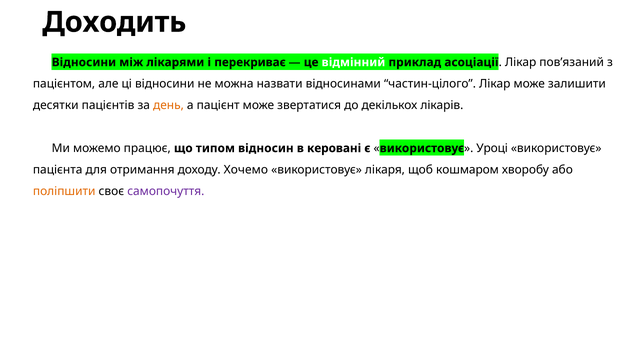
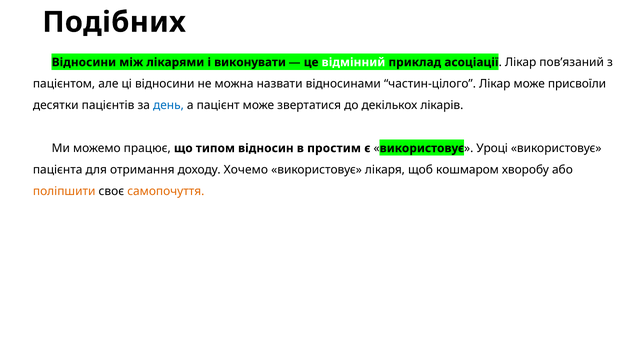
Доходить: Доходить -> Подібних
перекриває: перекриває -> виконувати
залишити: залишити -> присвоїли
день colour: orange -> blue
керовані: керовані -> простим
самопочуття colour: purple -> orange
